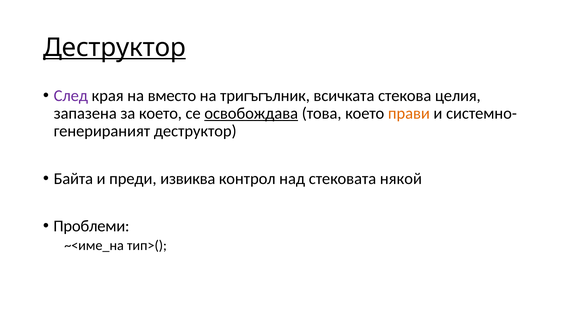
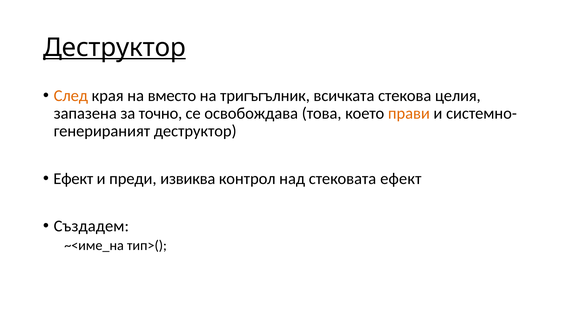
След colour: purple -> orange
за което: което -> точно
освобождава underline: present -> none
Байта at (73, 179): Байта -> Ефект
стековата някой: някой -> ефект
Проблеми: Проблеми -> Създадем
